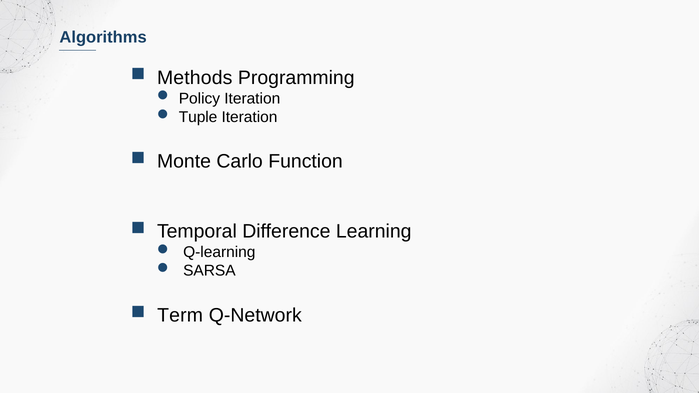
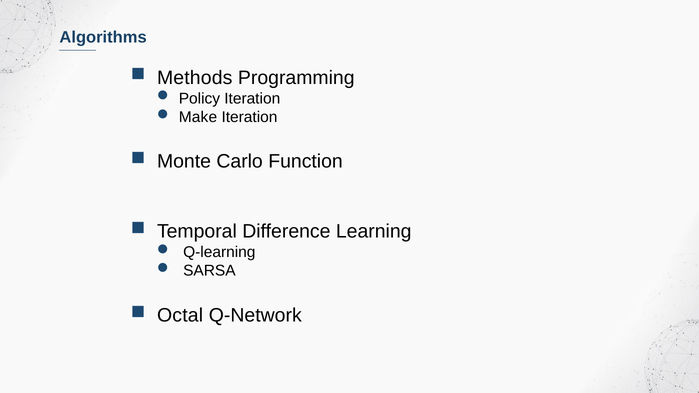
Tuple: Tuple -> Make
Term: Term -> Octal
